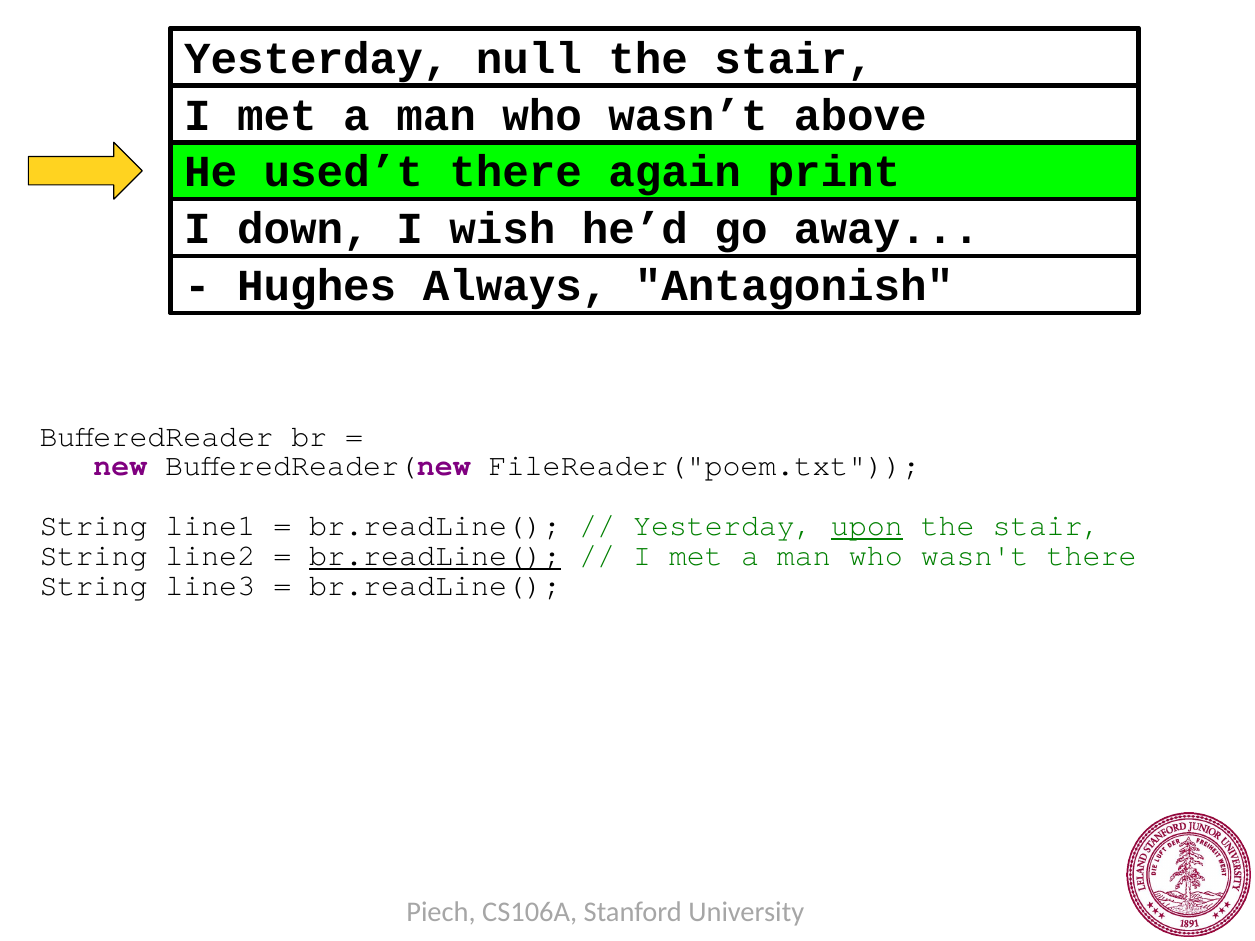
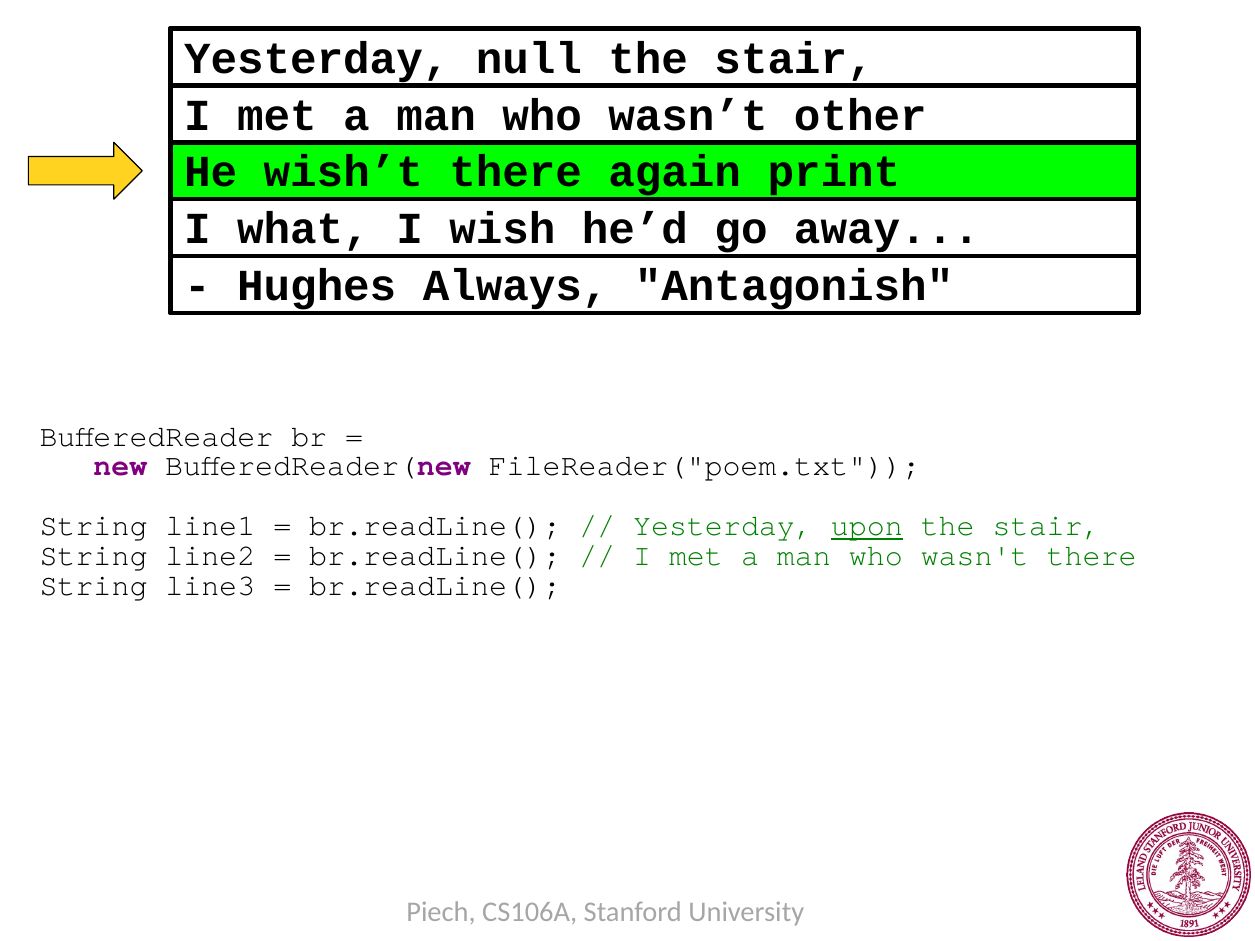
above: above -> other
used’t: used’t -> wish’t
down: down -> what
br.readLine( at (435, 556) underline: present -> none
